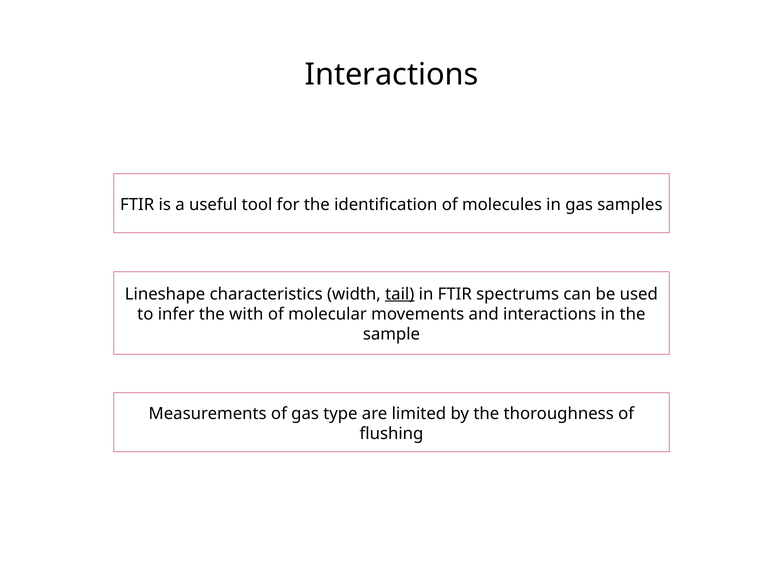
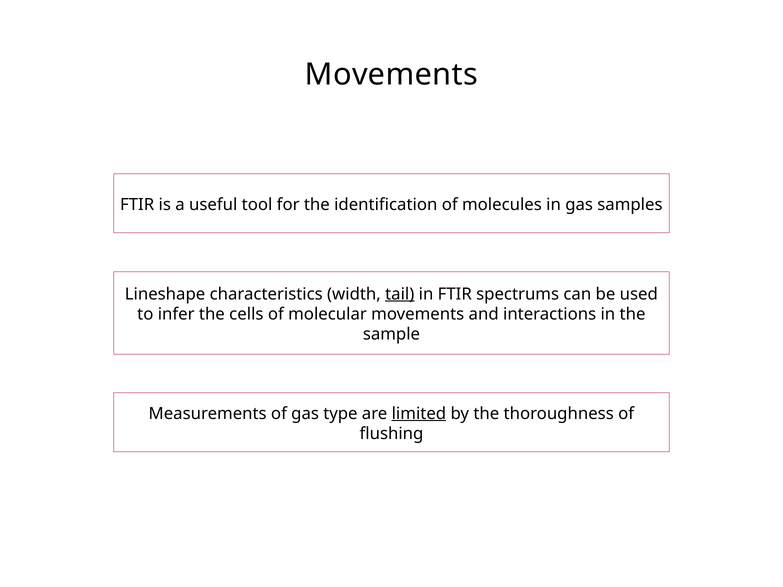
Interactions at (392, 75): Interactions -> Movements
with: with -> cells
limited underline: none -> present
